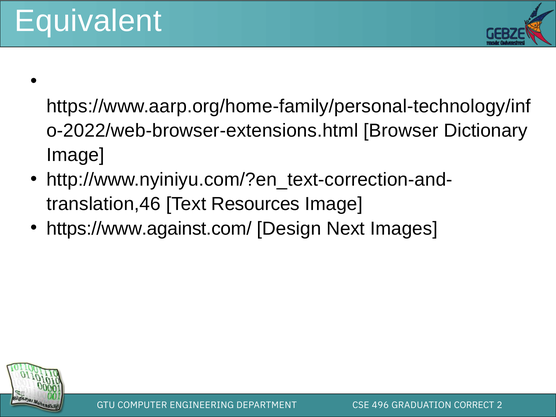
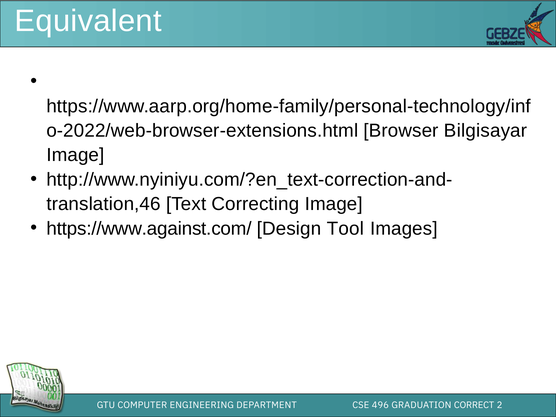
Browser Dictionary: Dictionary -> Bilgisayar
Resources: Resources -> Correcting
Next: Next -> Tool
